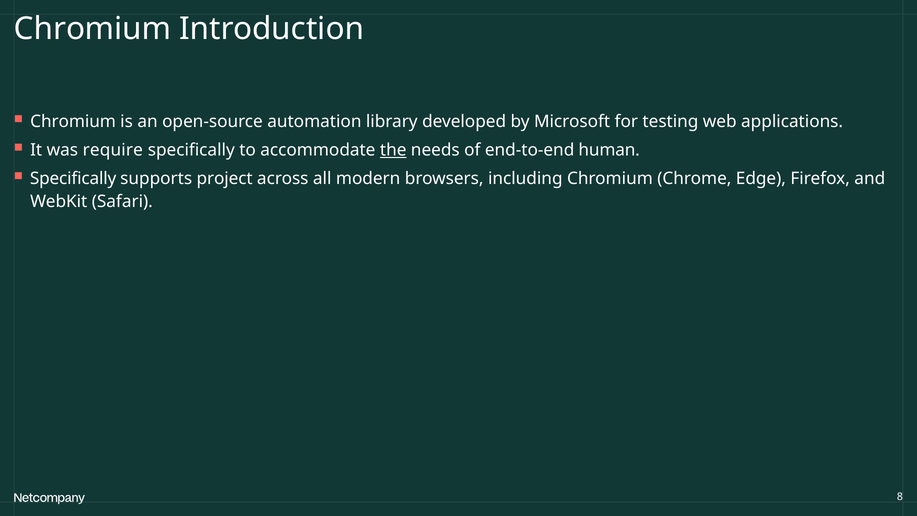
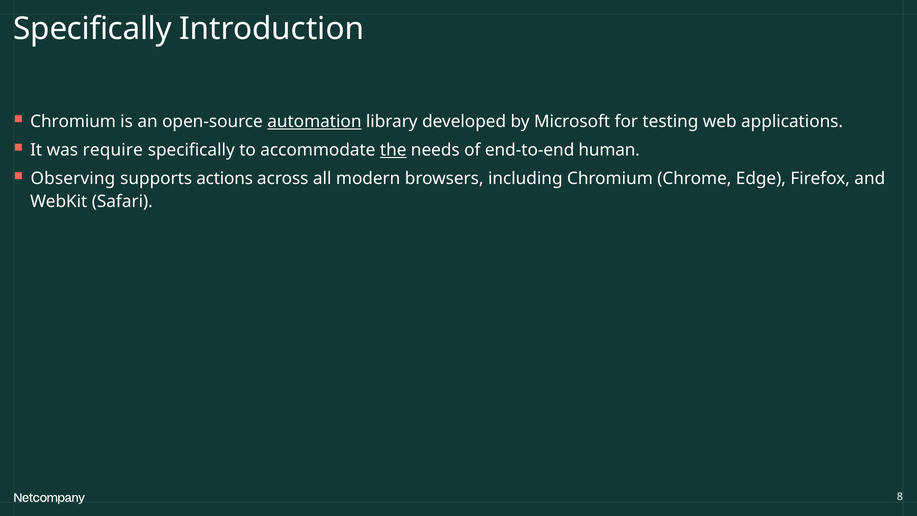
Chromium at (93, 29): Chromium -> Specifically
automation underline: none -> present
Specifically at (73, 179): Specifically -> Observing
project: project -> actions
